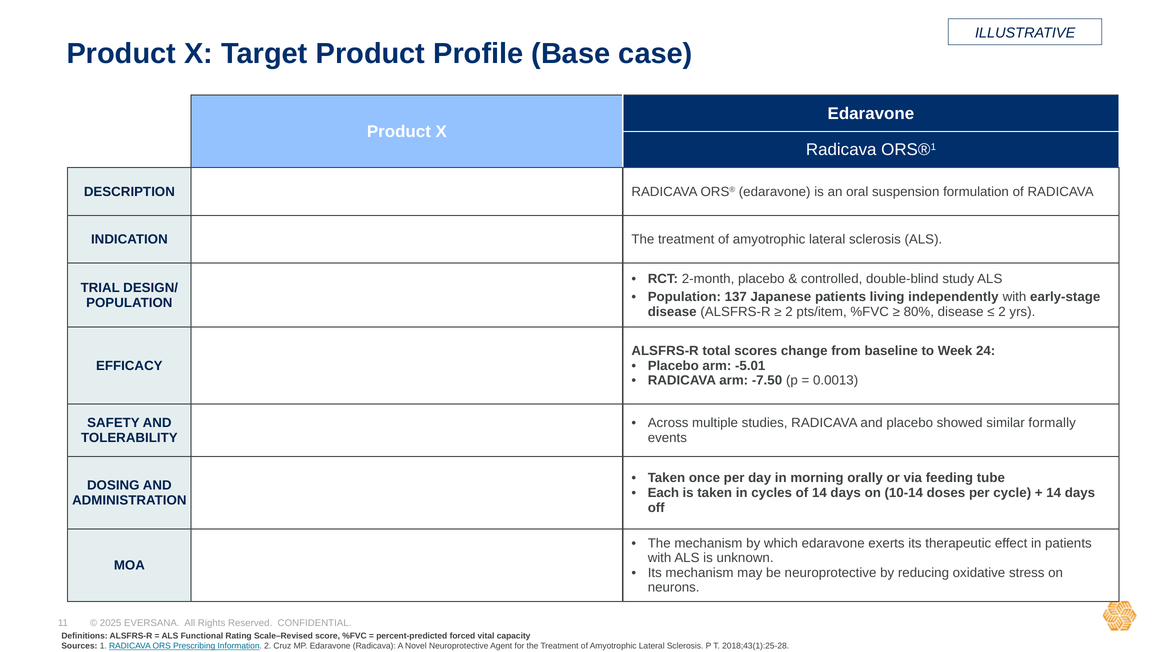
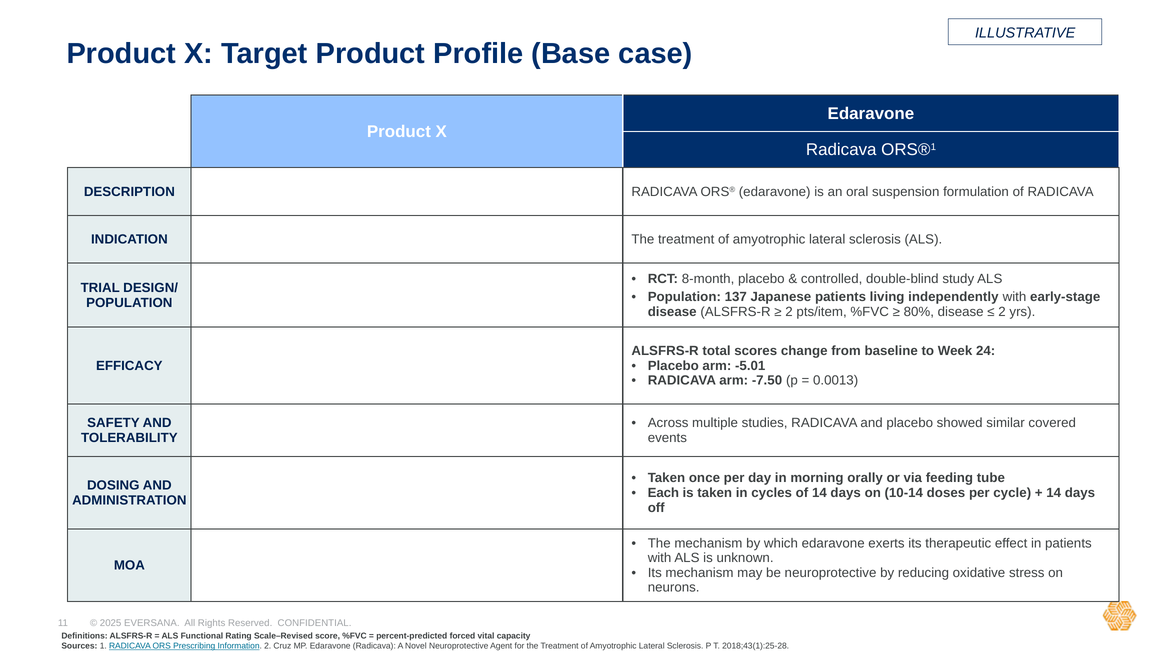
2-month: 2-month -> 8-month
formally: formally -> covered
